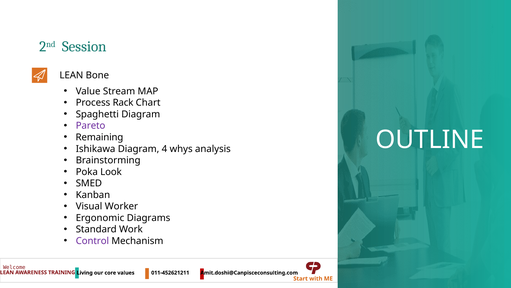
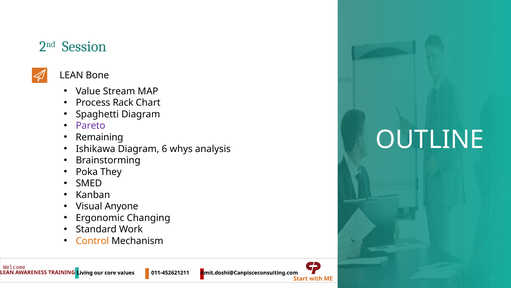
4: 4 -> 6
Look: Look -> They
Worker: Worker -> Anyone
Diagrams: Diagrams -> Changing
Control colour: purple -> orange
